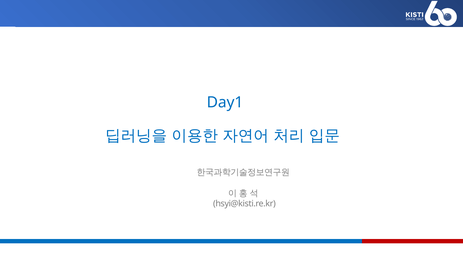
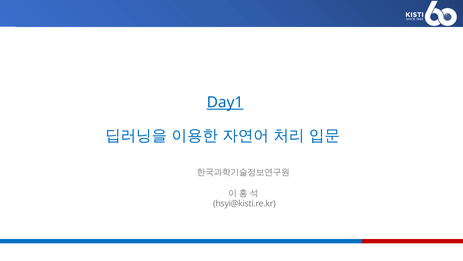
Day1 underline: none -> present
